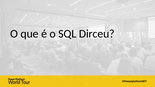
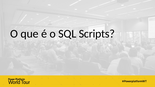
Dirceu: Dirceu -> Scripts
